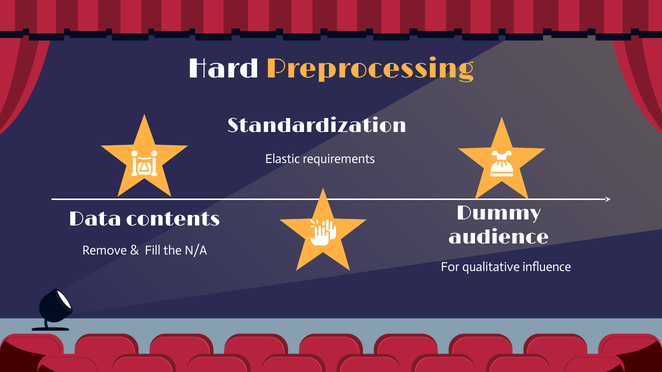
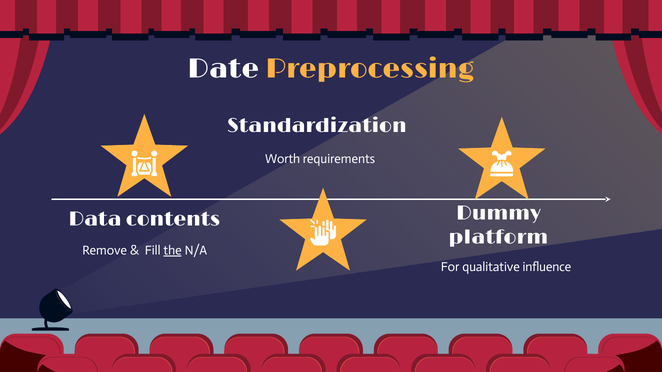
Hard: Hard -> Date
Elastic: Elastic -> Worth
audience: audience -> platform
the underline: none -> present
